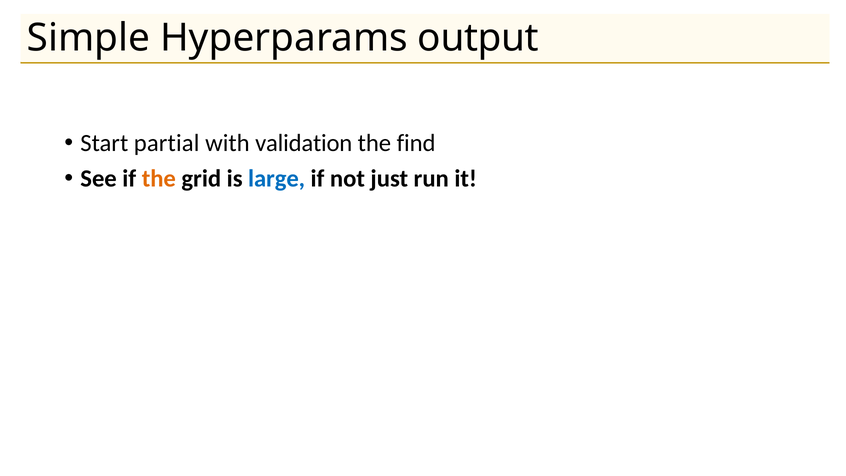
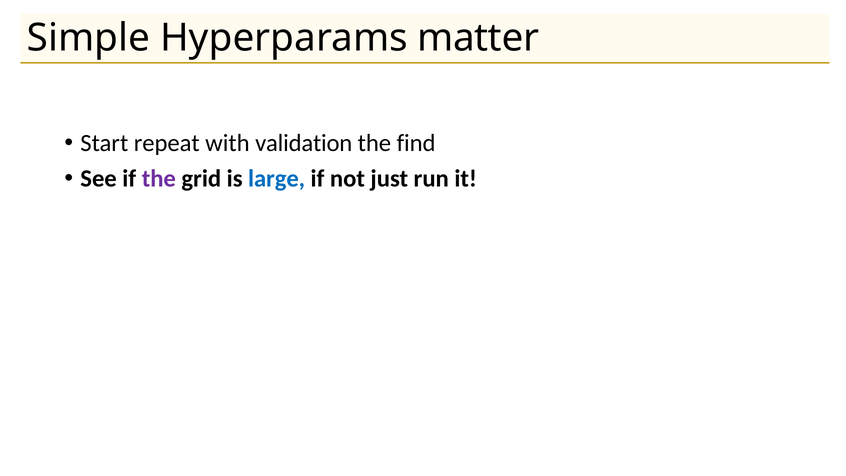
output: output -> matter
partial: partial -> repeat
the at (159, 179) colour: orange -> purple
